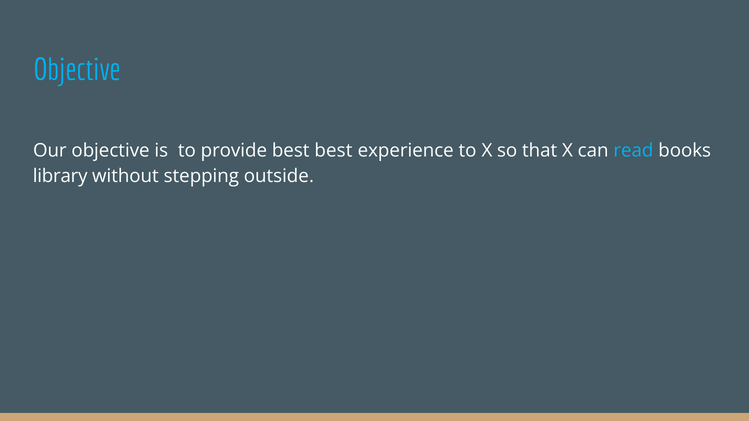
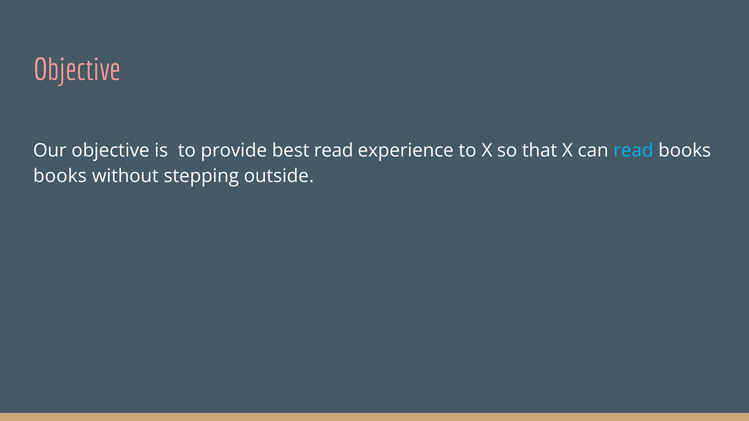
Objective at (77, 70) colour: light blue -> pink
best best: best -> read
library at (60, 176): library -> books
